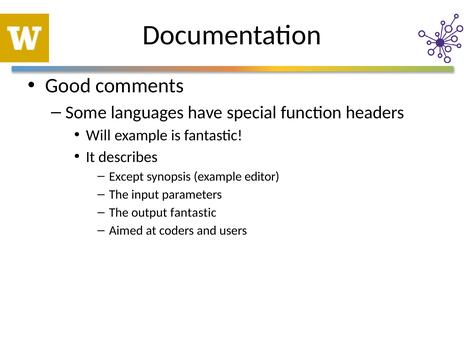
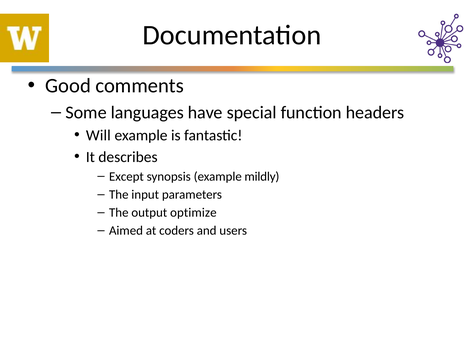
editor: editor -> mildly
output fantastic: fantastic -> optimize
